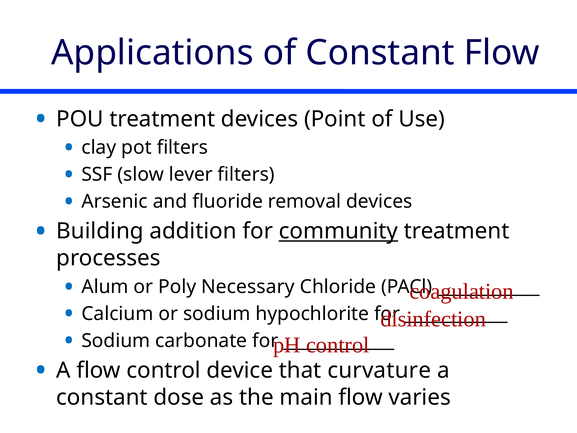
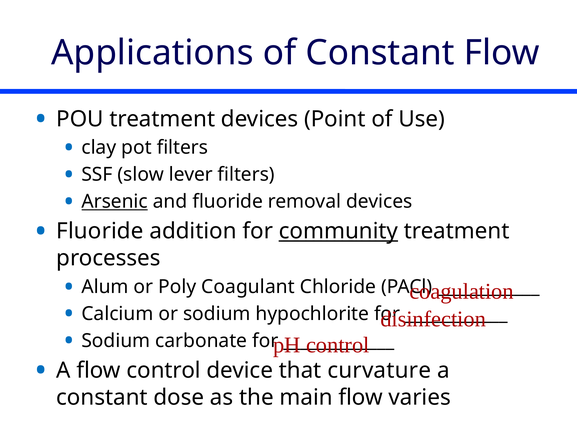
Arsenic underline: none -> present
Building at (100, 231): Building -> Fluoride
Necessary: Necessary -> Coagulant
